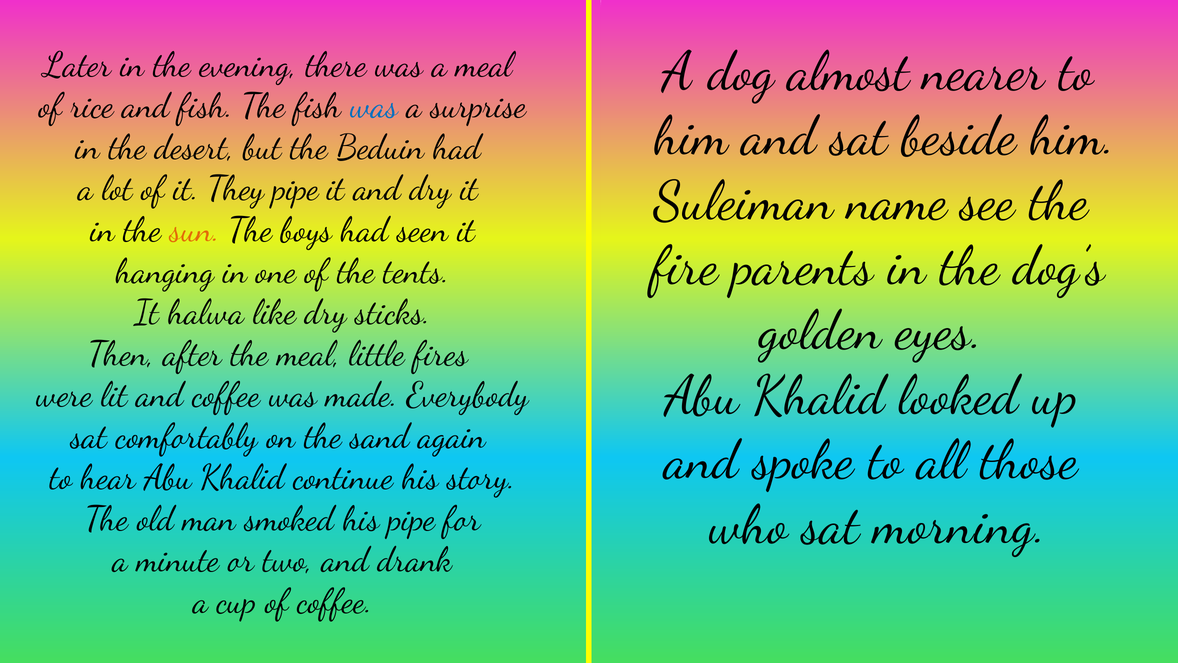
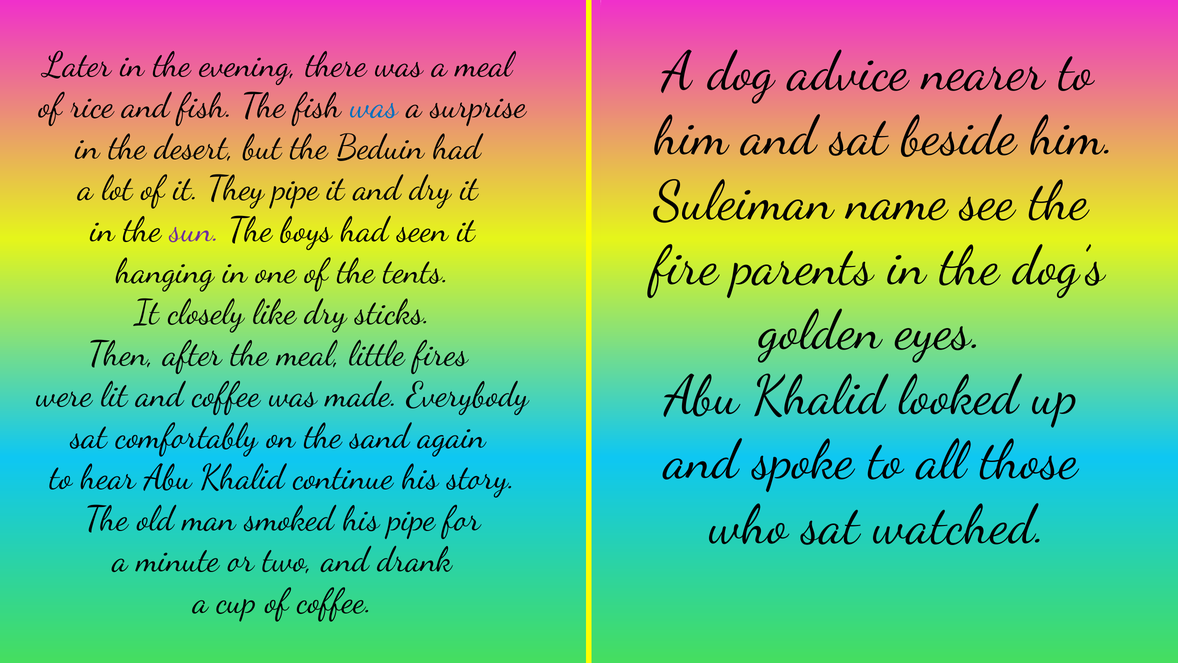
almost: almost -> advice
sun colour: orange -> purple
halwa: halwa -> closely
morning: morning -> watched
